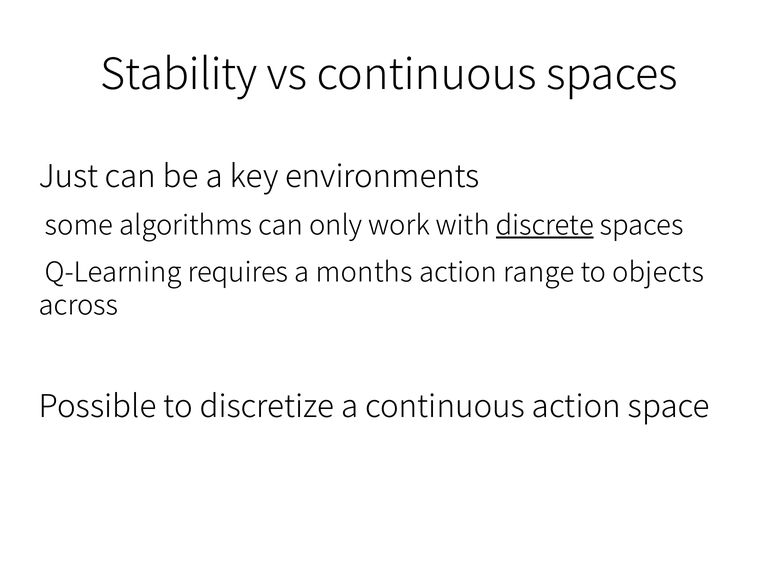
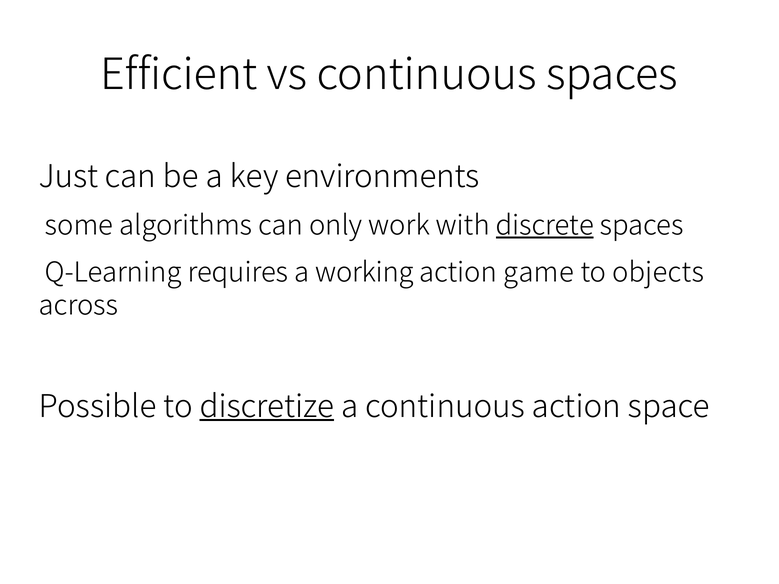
Stability: Stability -> Efficient
months: months -> working
range: range -> game
discretize underline: none -> present
